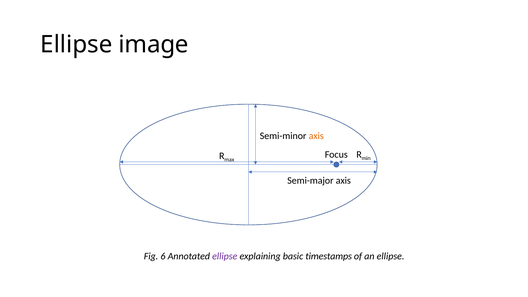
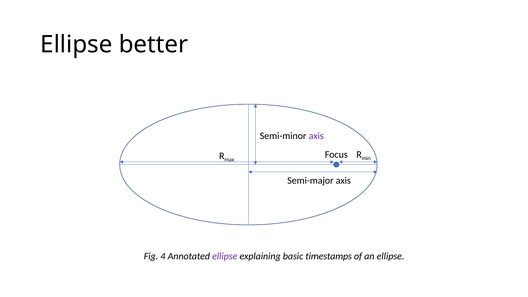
image: image -> better
axis at (316, 136) colour: orange -> purple
6: 6 -> 4
